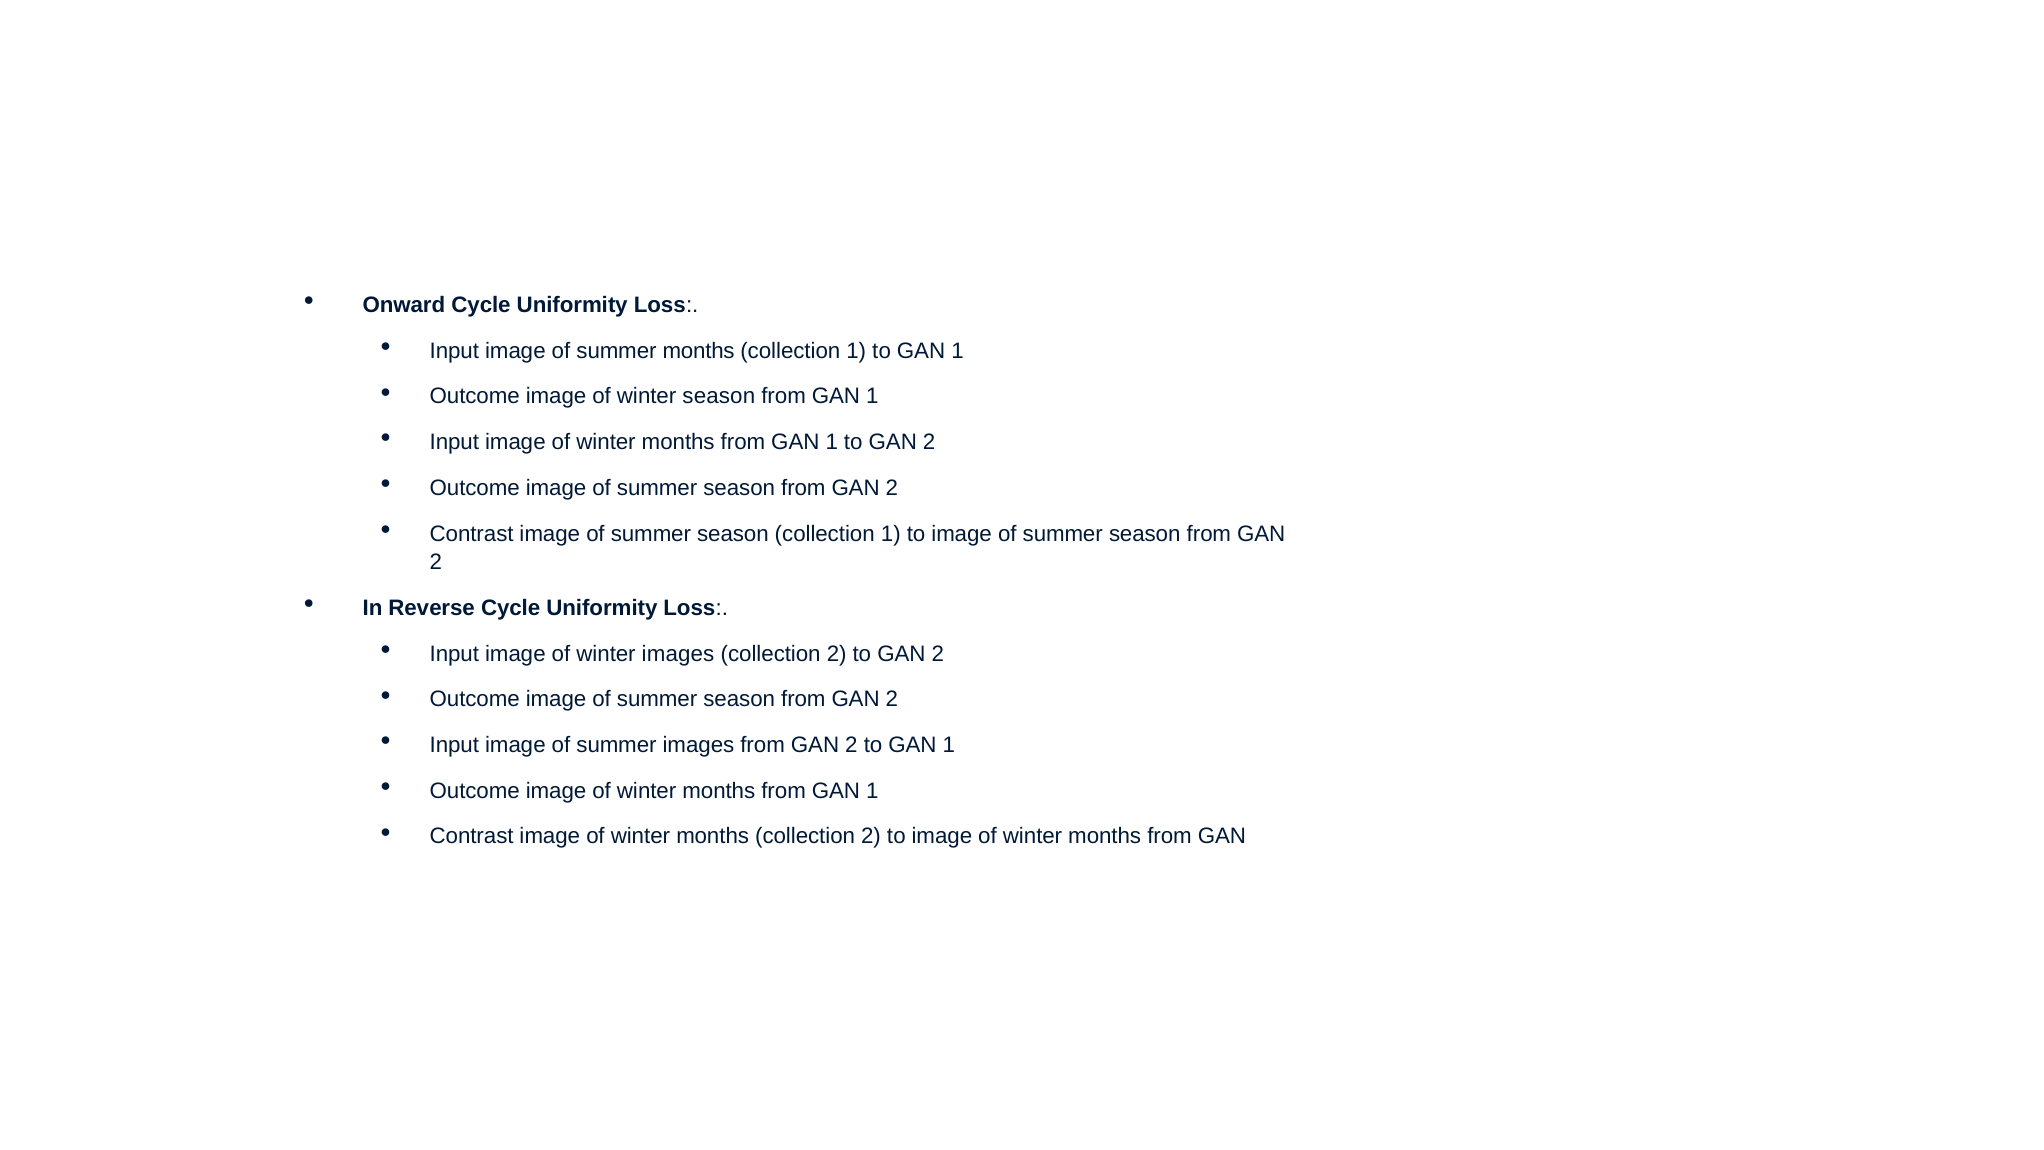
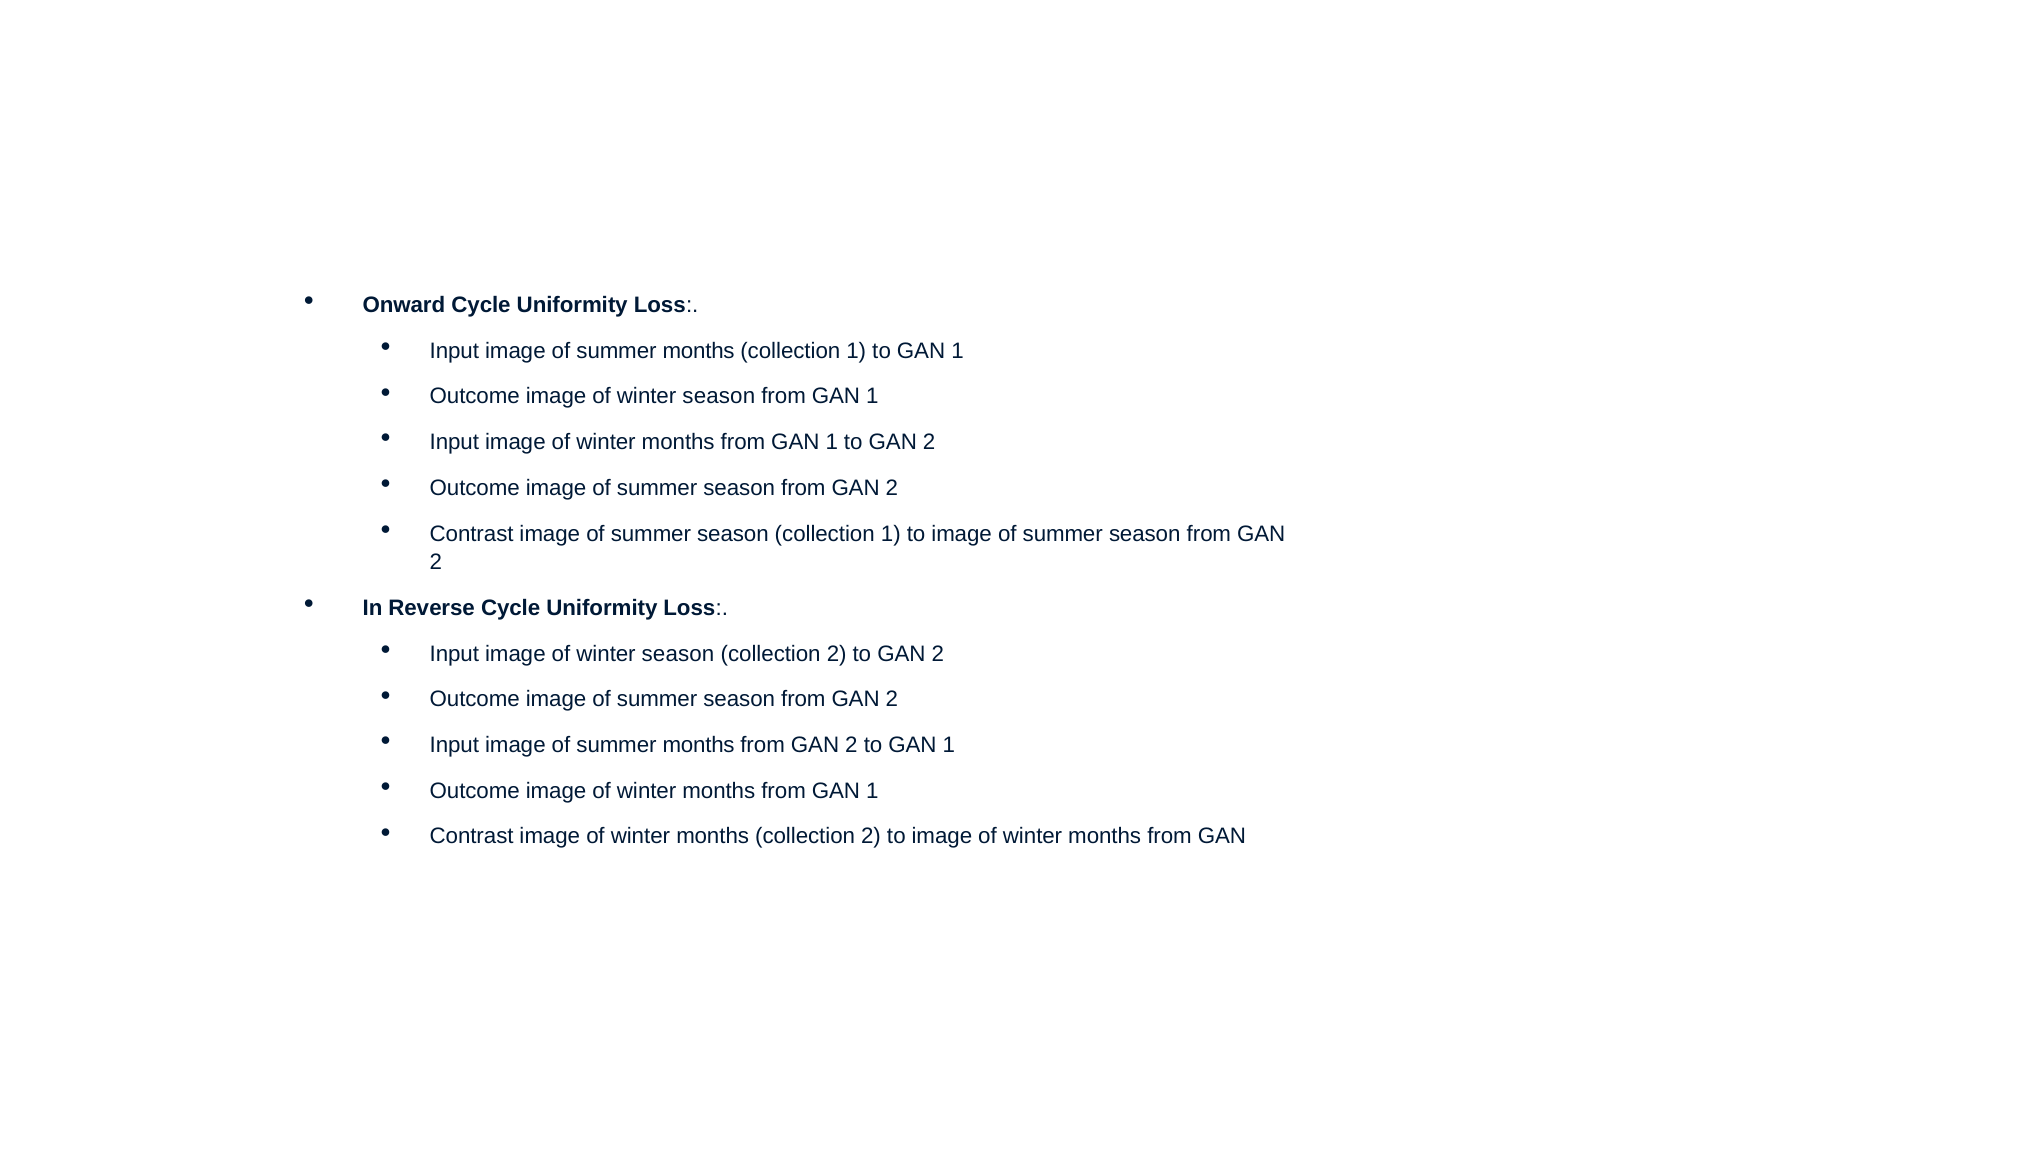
images at (678, 654): images -> season
images at (698, 745): images -> months
